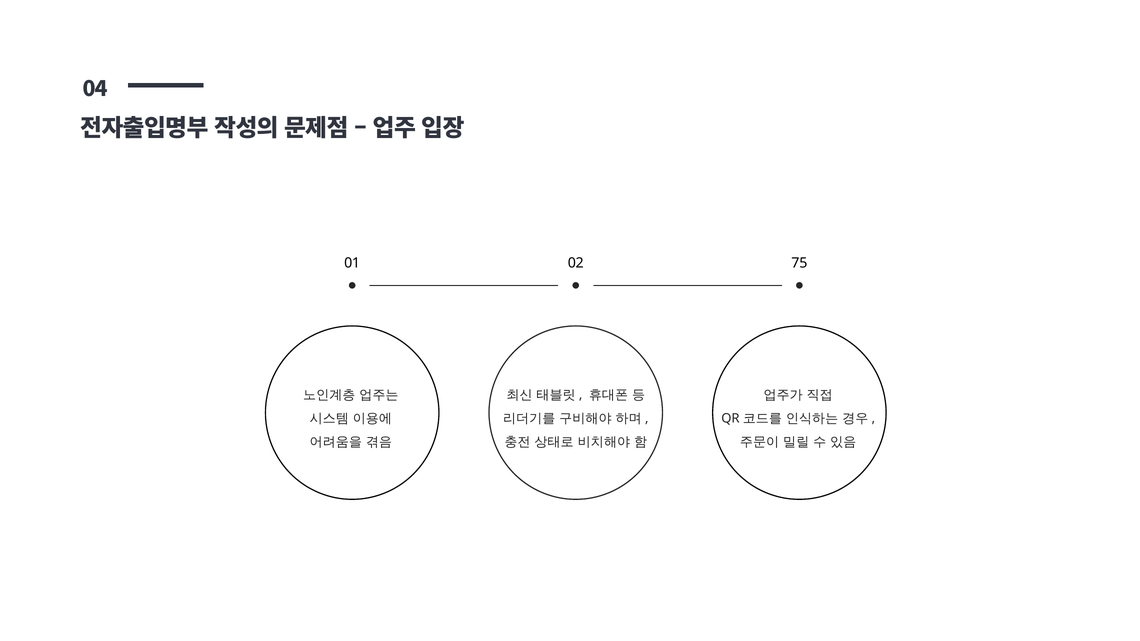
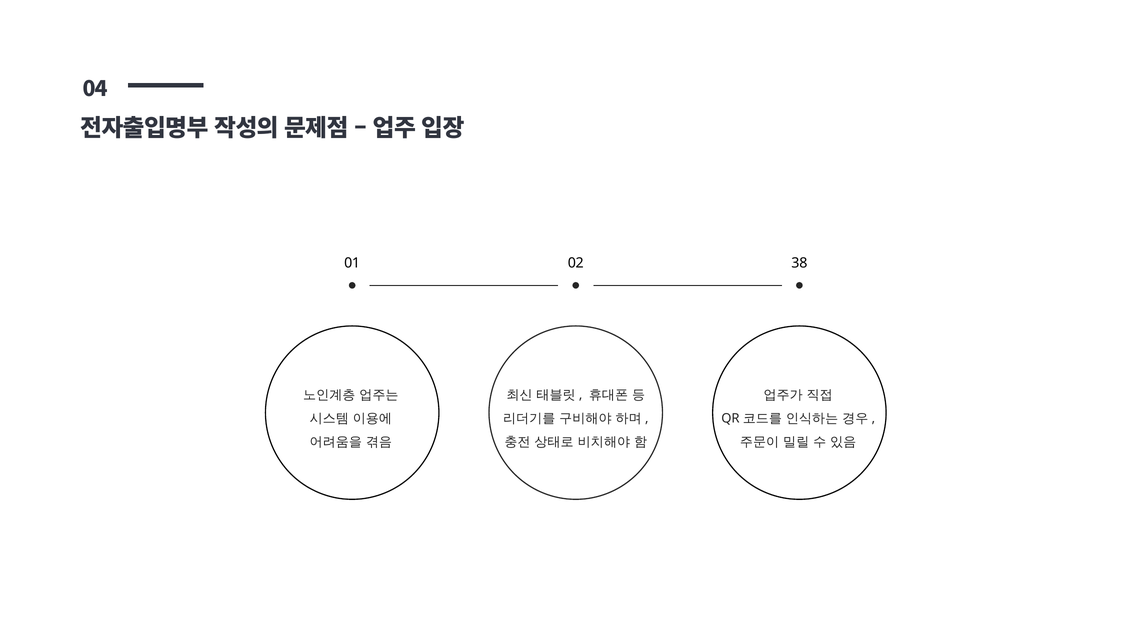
75: 75 -> 38
